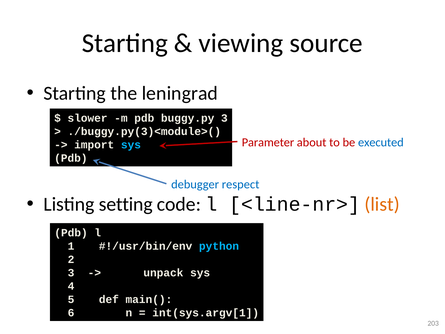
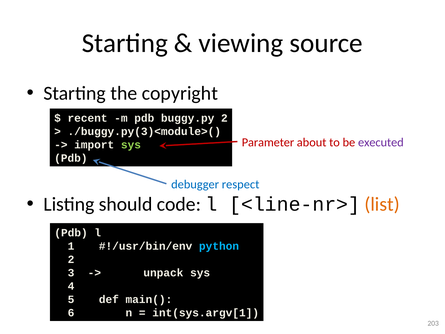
leningrad: leningrad -> copyright
slower: slower -> recent
buggy.py 3: 3 -> 2
executed colour: blue -> purple
sys at (131, 145) colour: light blue -> light green
setting: setting -> should
